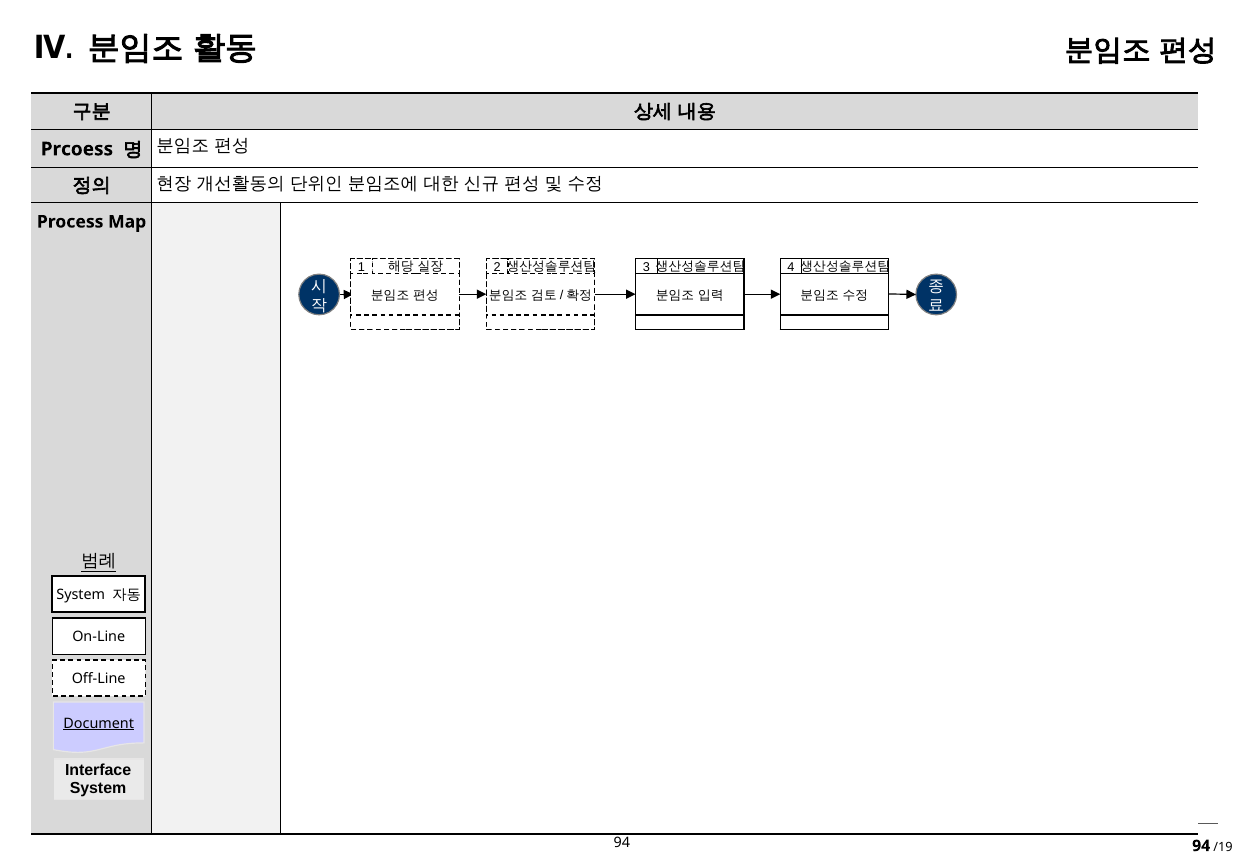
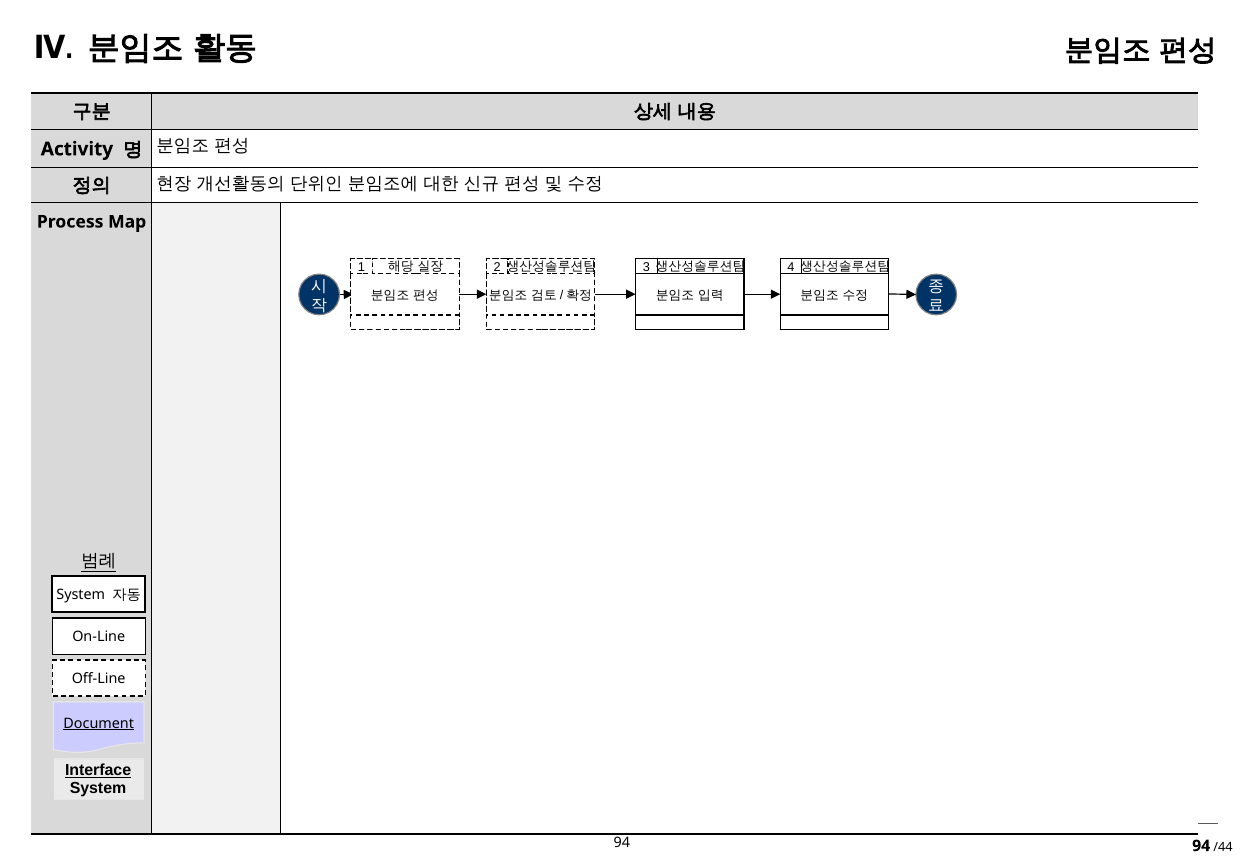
Prcoess: Prcoess -> Activity
Interface underline: none -> present
/19: /19 -> /44
